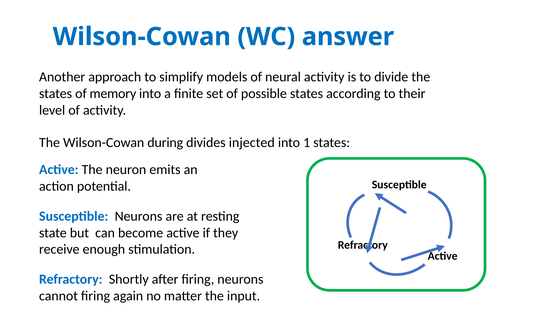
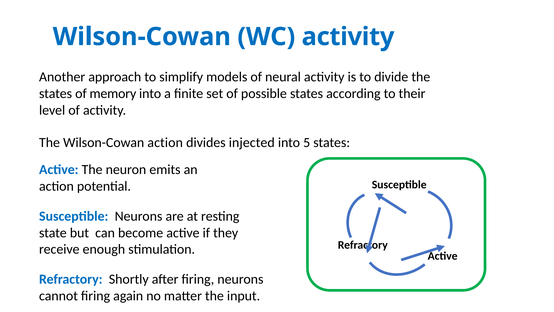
WC answer: answer -> activity
Wilson-Cowan during: during -> action
1: 1 -> 5
